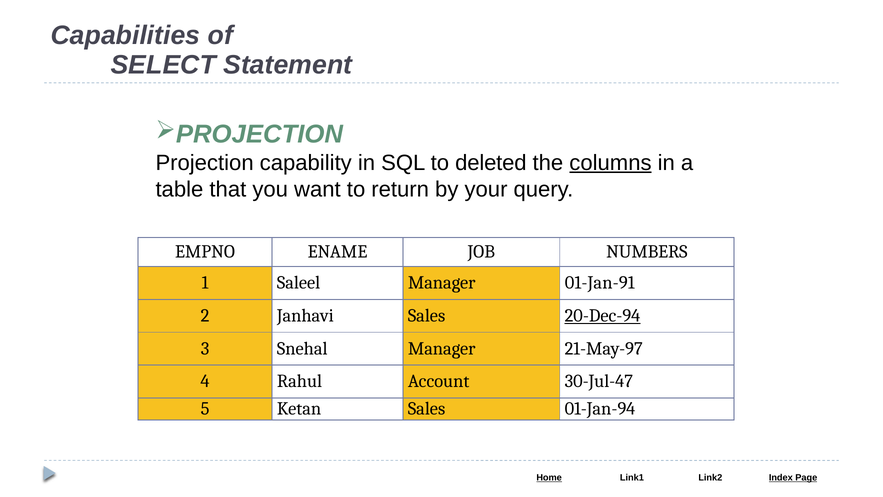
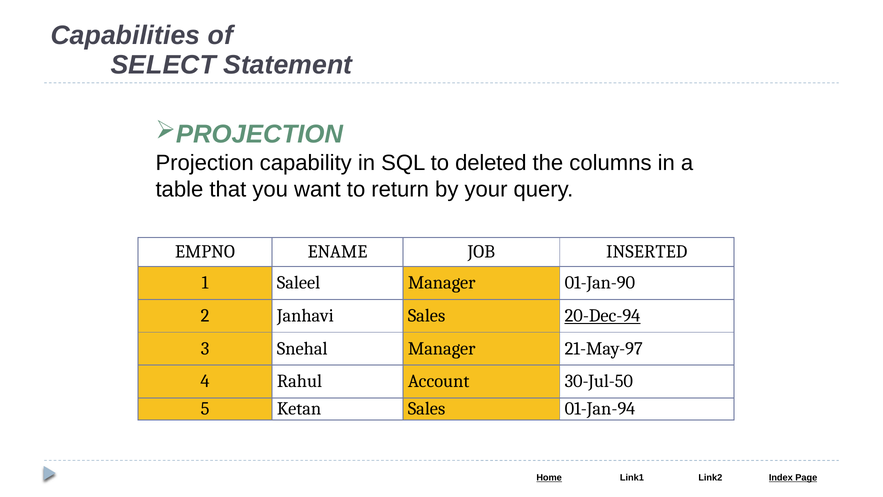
columns underline: present -> none
NUMBERS: NUMBERS -> INSERTED
01-Jan-91: 01-Jan-91 -> 01-Jan-90
30-Jul-47: 30-Jul-47 -> 30-Jul-50
